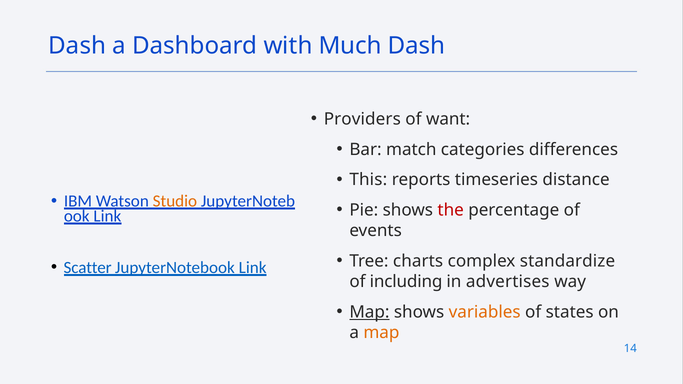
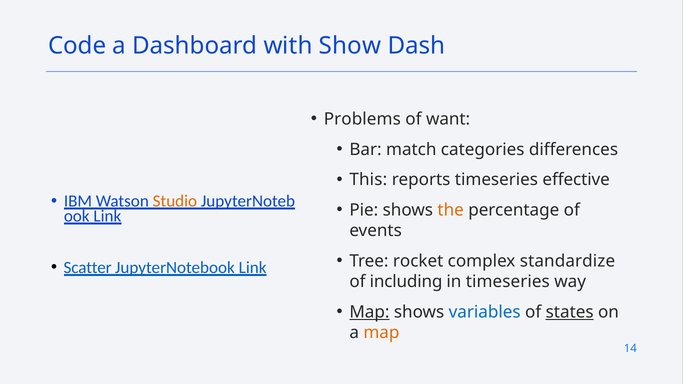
Dash at (77, 46): Dash -> Code
Much: Much -> Show
Providers: Providers -> Problems
distance: distance -> effective
the colour: red -> orange
charts: charts -> rocket
in advertises: advertises -> timeseries
variables colour: orange -> blue
states underline: none -> present
